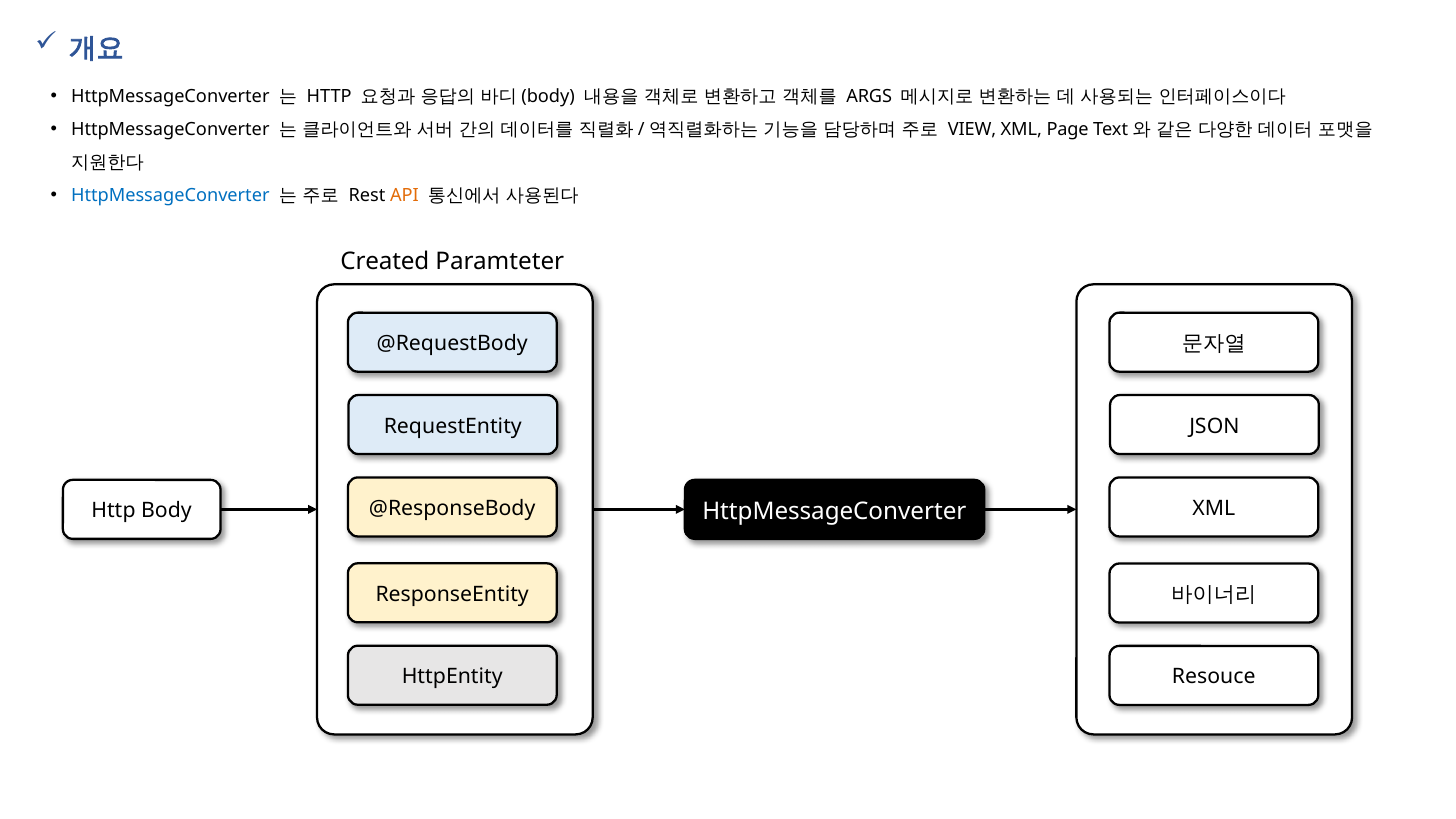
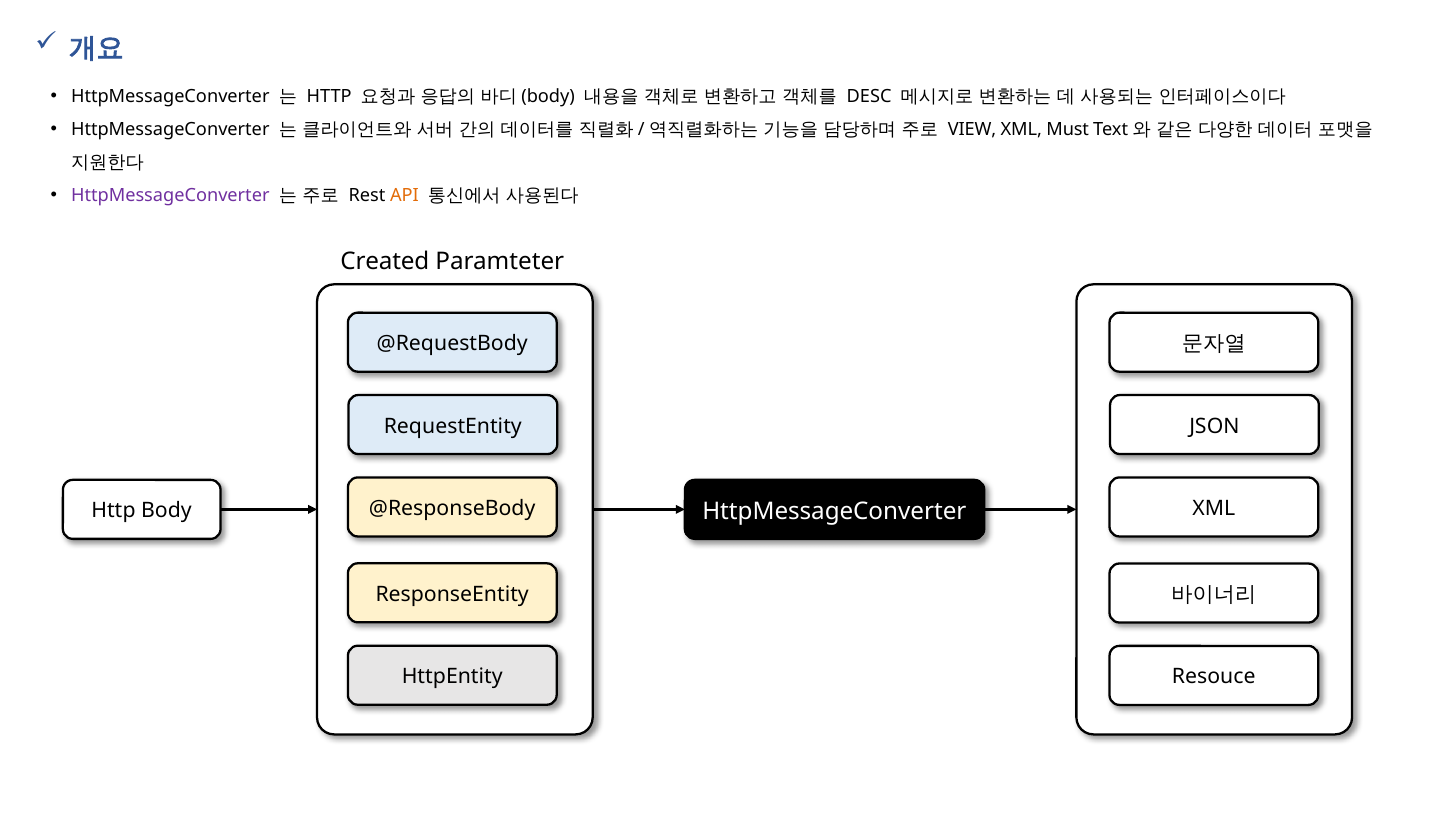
ARGS: ARGS -> DESC
Page: Page -> Must
HttpMessageConverter at (170, 195) colour: blue -> purple
